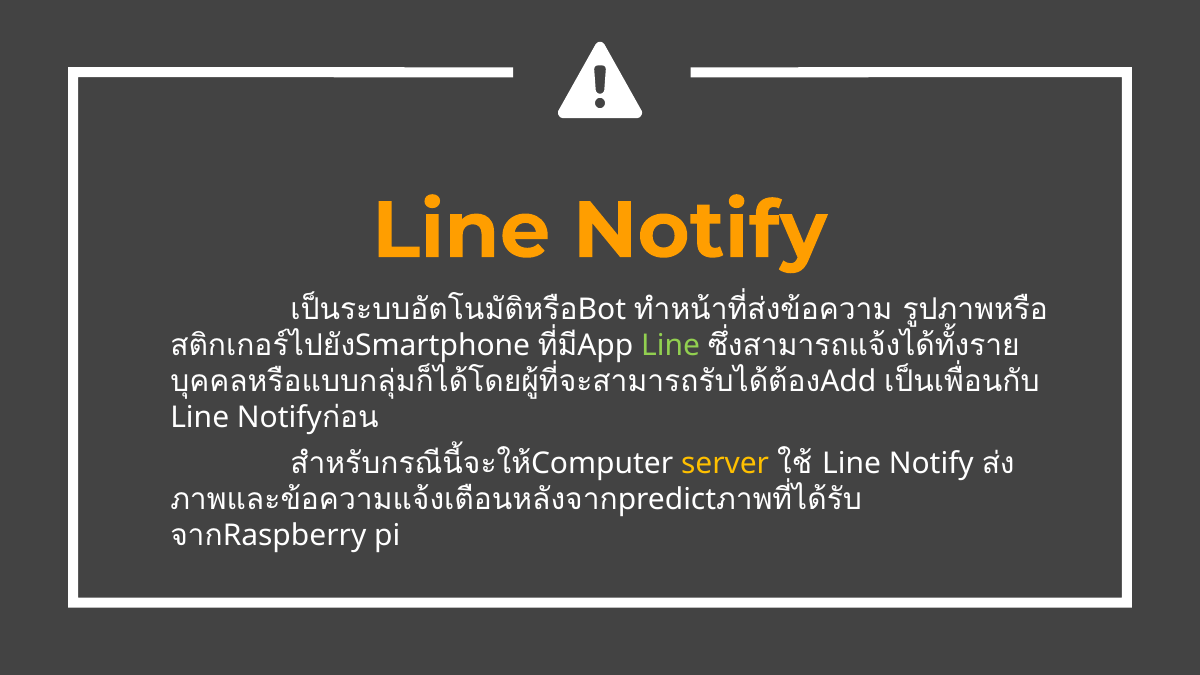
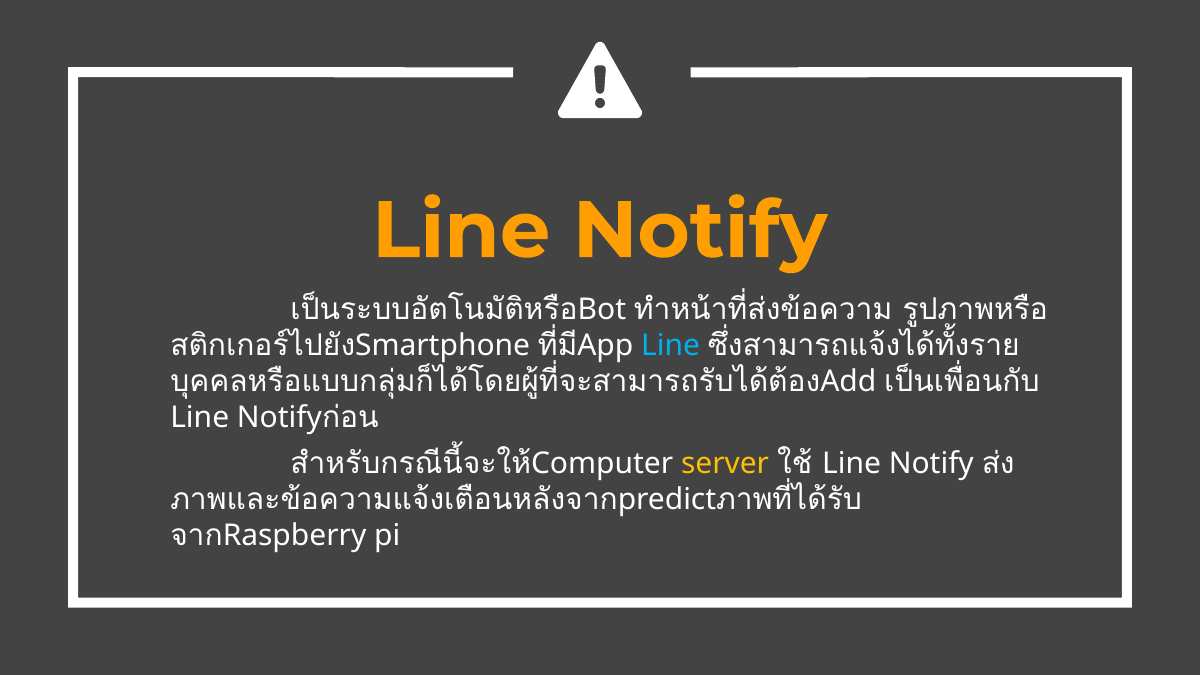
Line at (671, 345) colour: light green -> light blue
